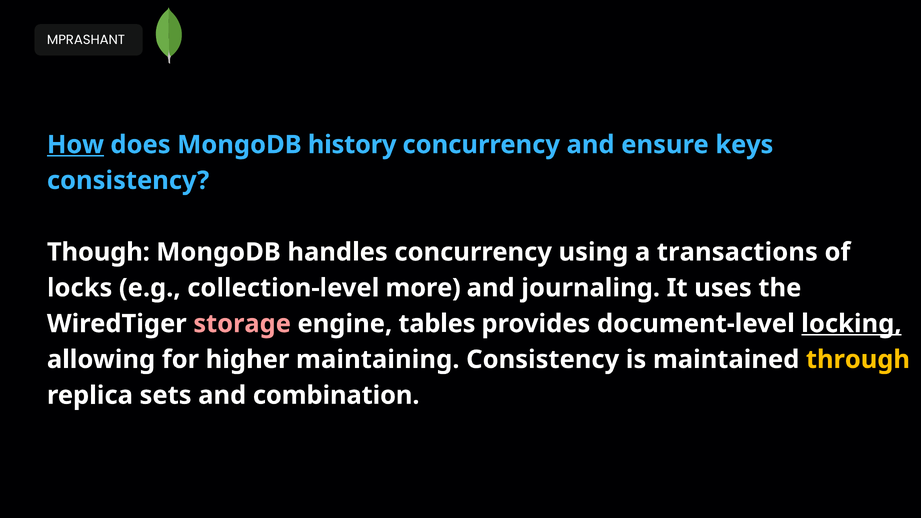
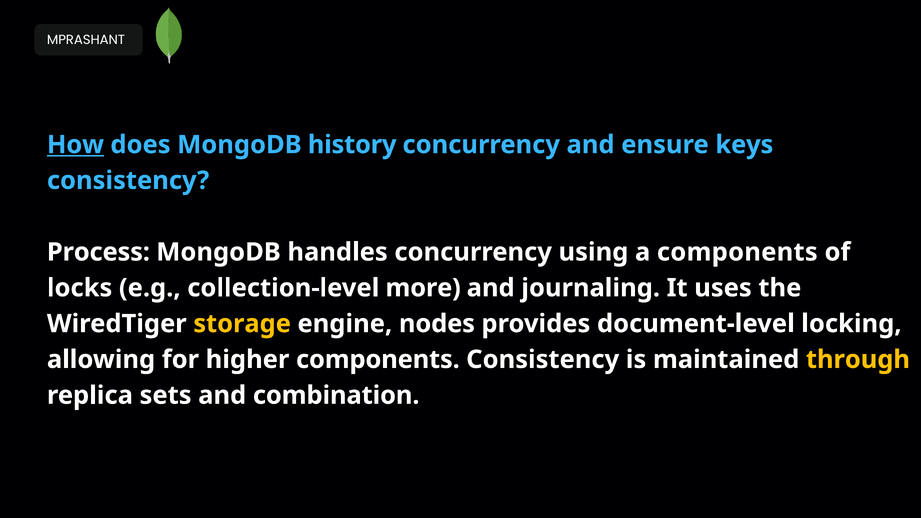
Though: Though -> Process
a transactions: transactions -> components
storage colour: pink -> yellow
tables: tables -> nodes
locking underline: present -> none
higher maintaining: maintaining -> components
